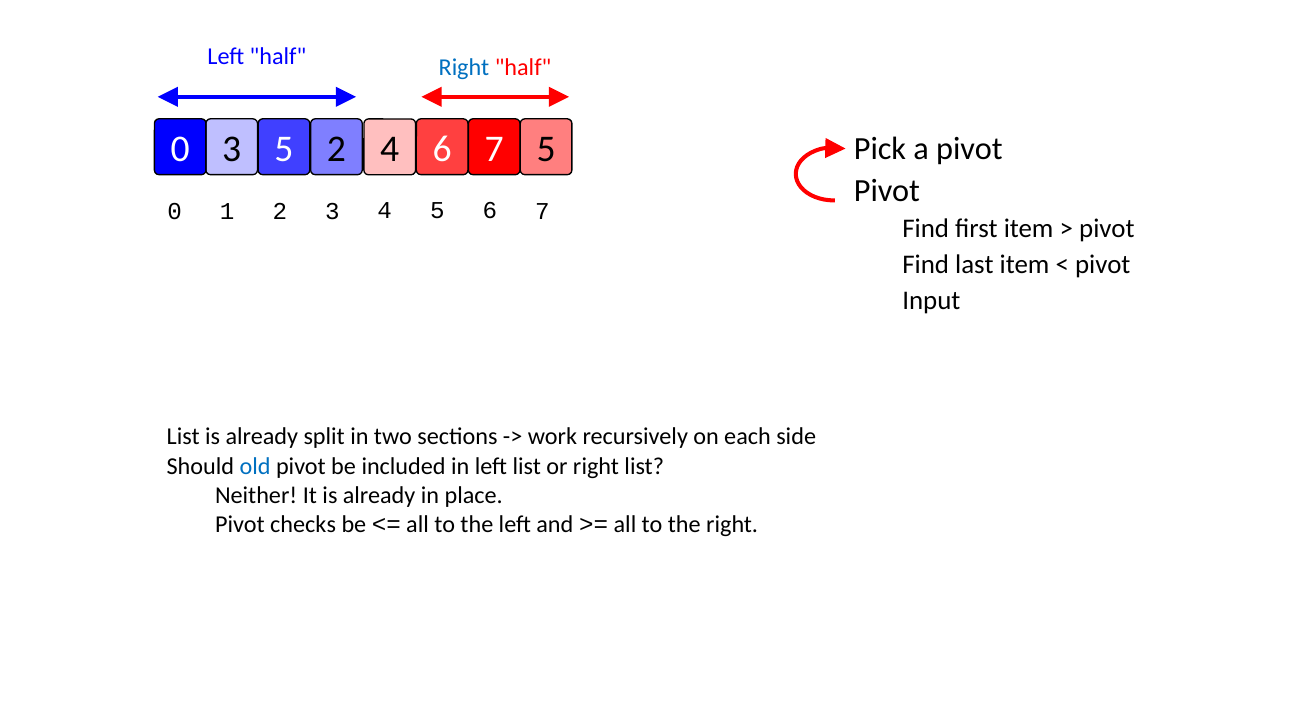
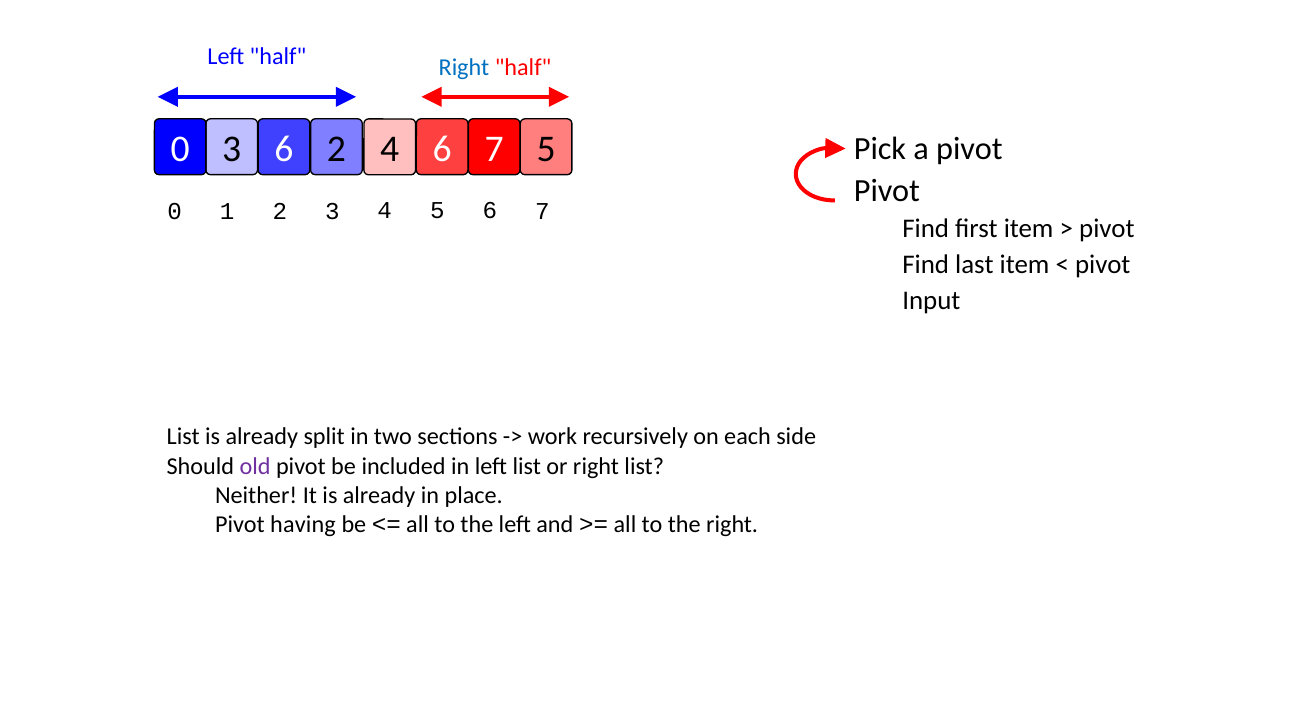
0 5: 5 -> 6
old colour: blue -> purple
checks: checks -> having
